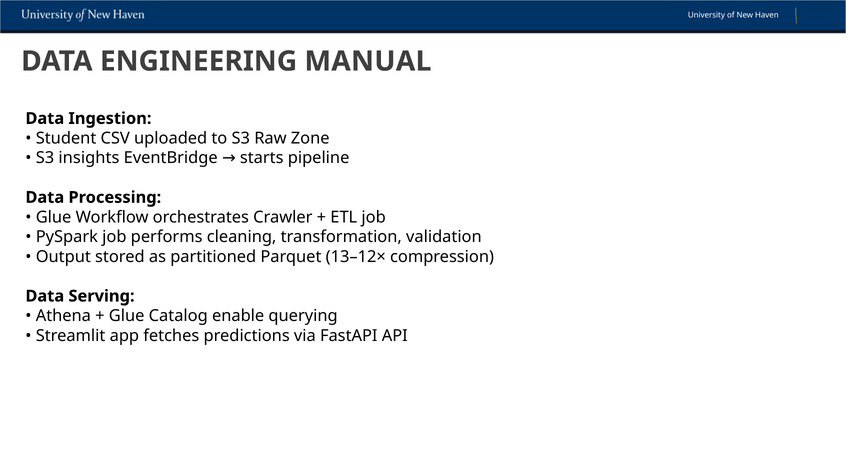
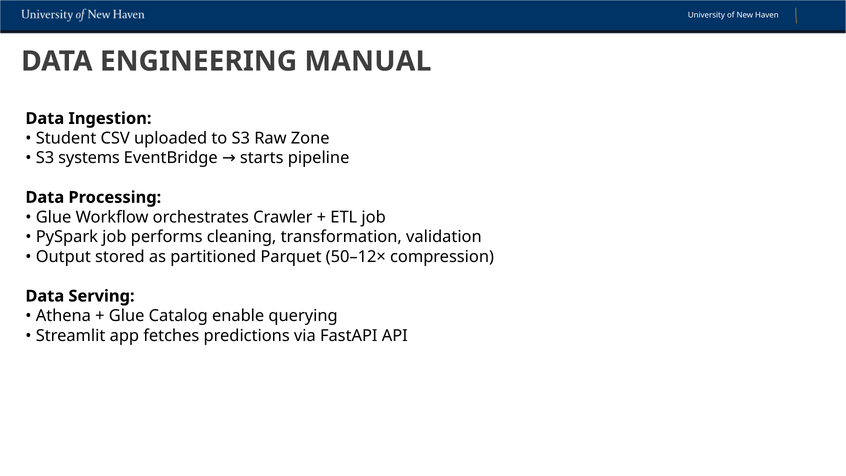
insights: insights -> systems
13–12×: 13–12× -> 50–12×
